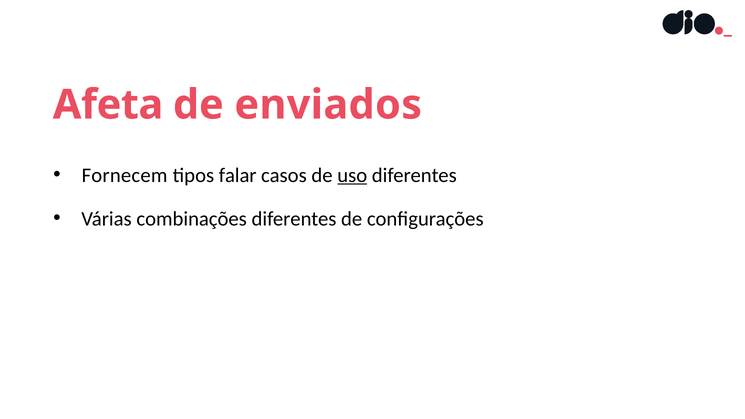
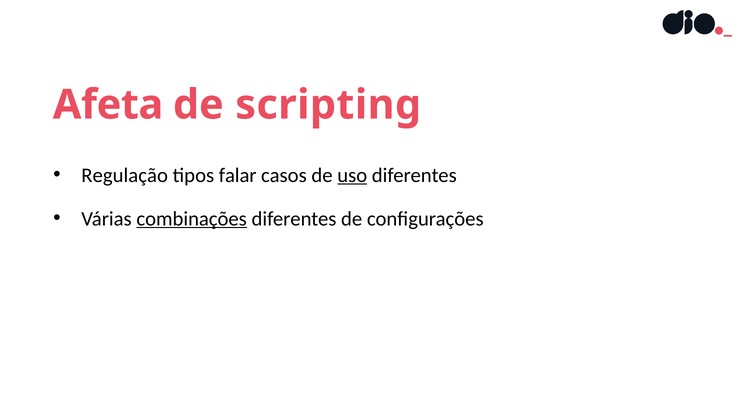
enviados: enviados -> scripting
Fornecem: Fornecem -> Regulação
combinações underline: none -> present
